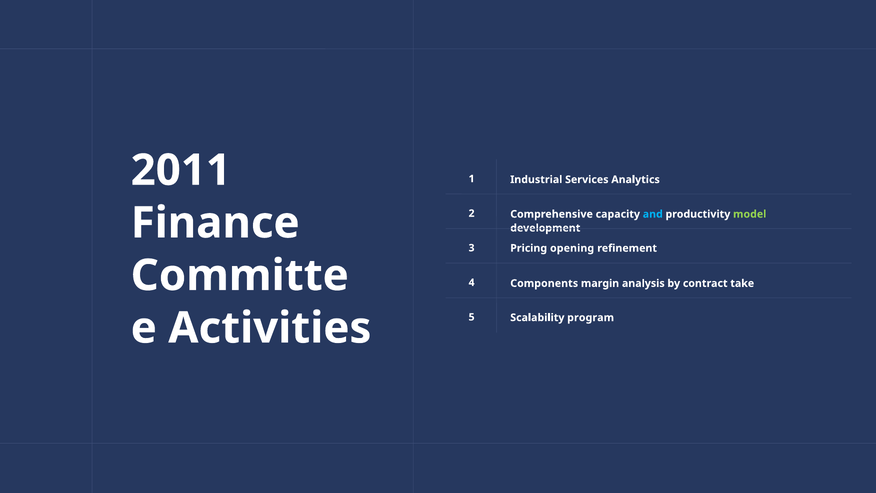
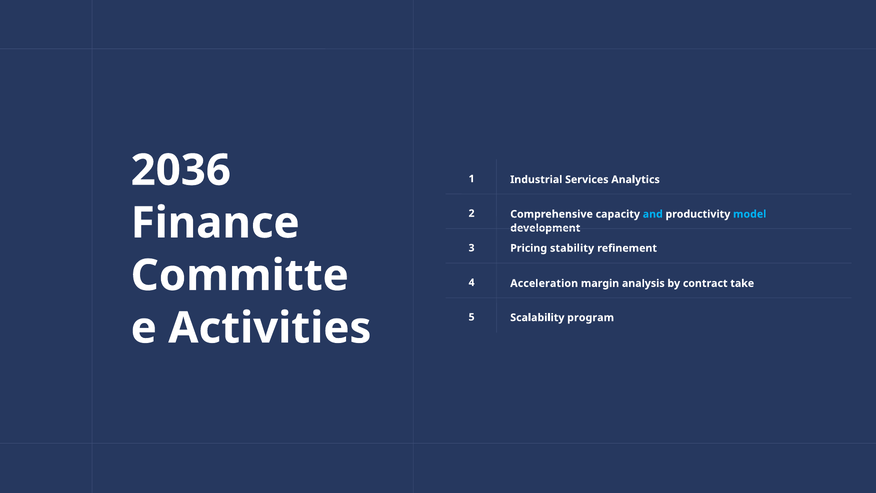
2011: 2011 -> 2036
model colour: light green -> light blue
opening: opening -> stability
Components: Components -> Acceleration
